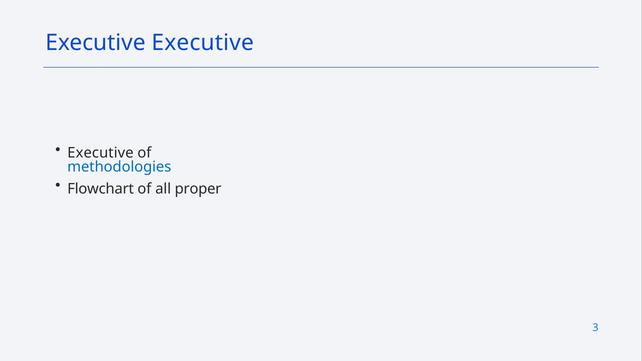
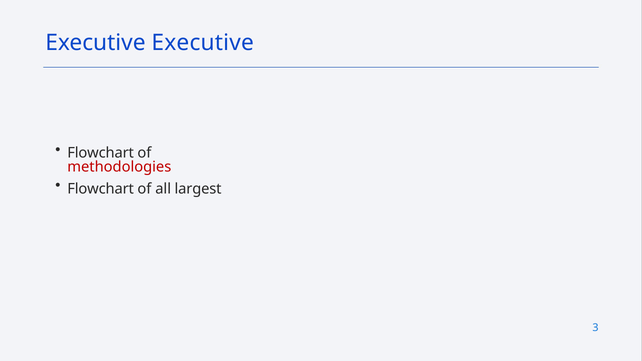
Executive at (100, 153): Executive -> Flowchart
methodologies colour: blue -> red
proper: proper -> largest
